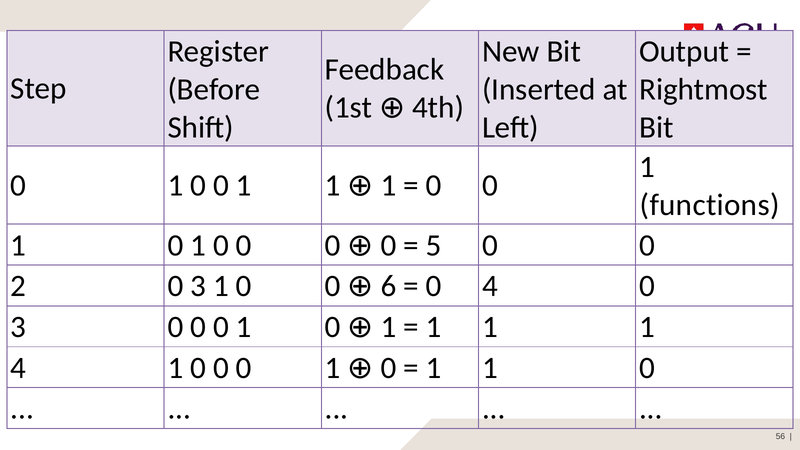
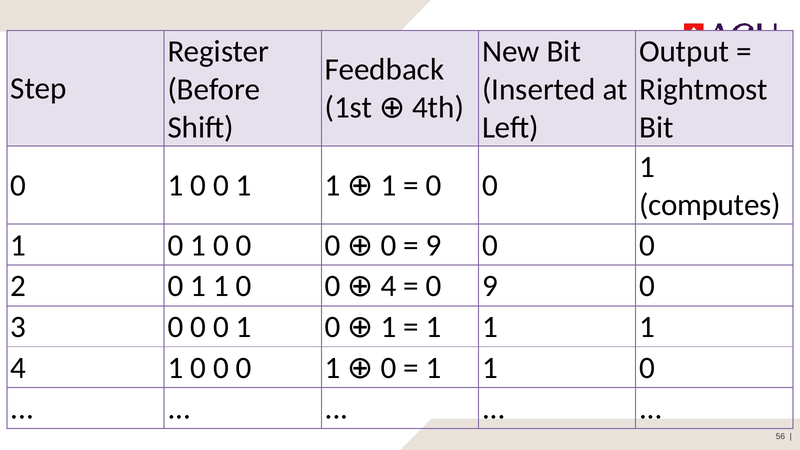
functions: functions -> computes
5 at (434, 245): 5 -> 9
4 at (490, 286): 4 -> 9
2 0 3: 3 -> 1
0 6: 6 -> 4
